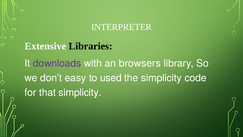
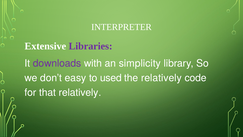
Libraries colour: black -> purple
browsers: browsers -> simplicity
the simplicity: simplicity -> relatively
that simplicity: simplicity -> relatively
